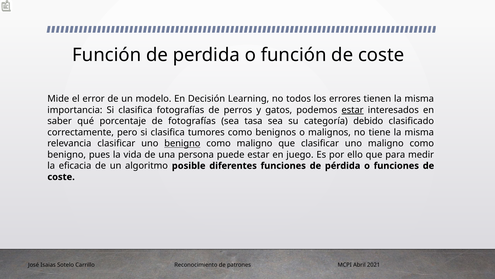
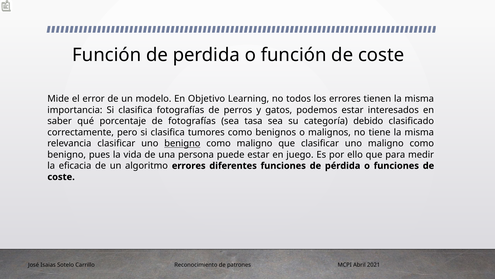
Decisión: Decisión -> Objetivo
estar at (353, 110) underline: present -> none
algoritmo posible: posible -> errores
